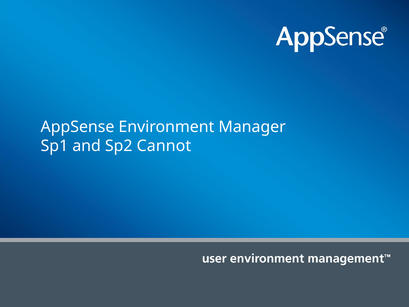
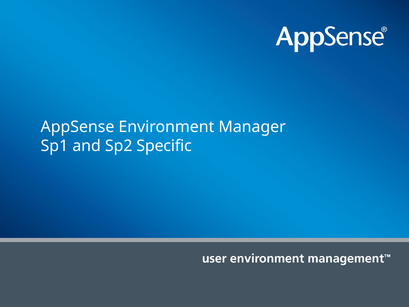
Cannot: Cannot -> Specific
